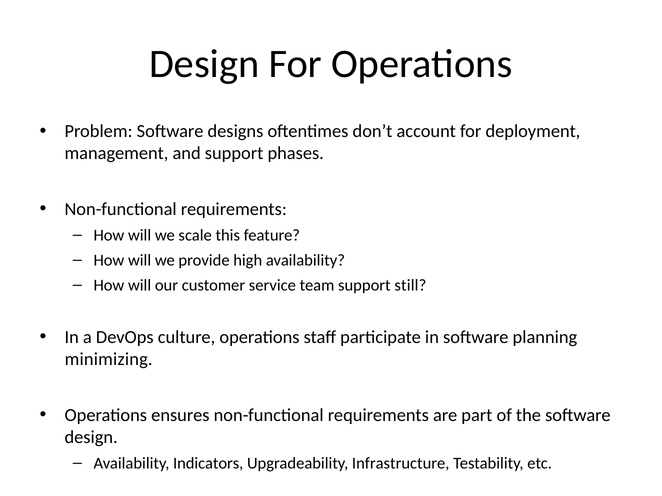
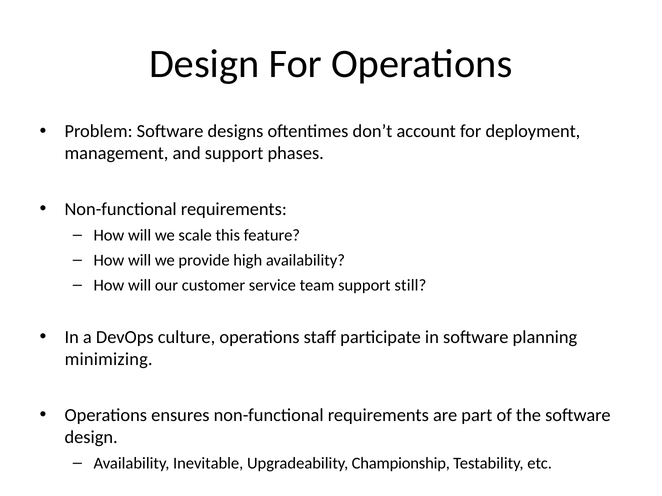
Indicators: Indicators -> Inevitable
Infrastructure: Infrastructure -> Championship
